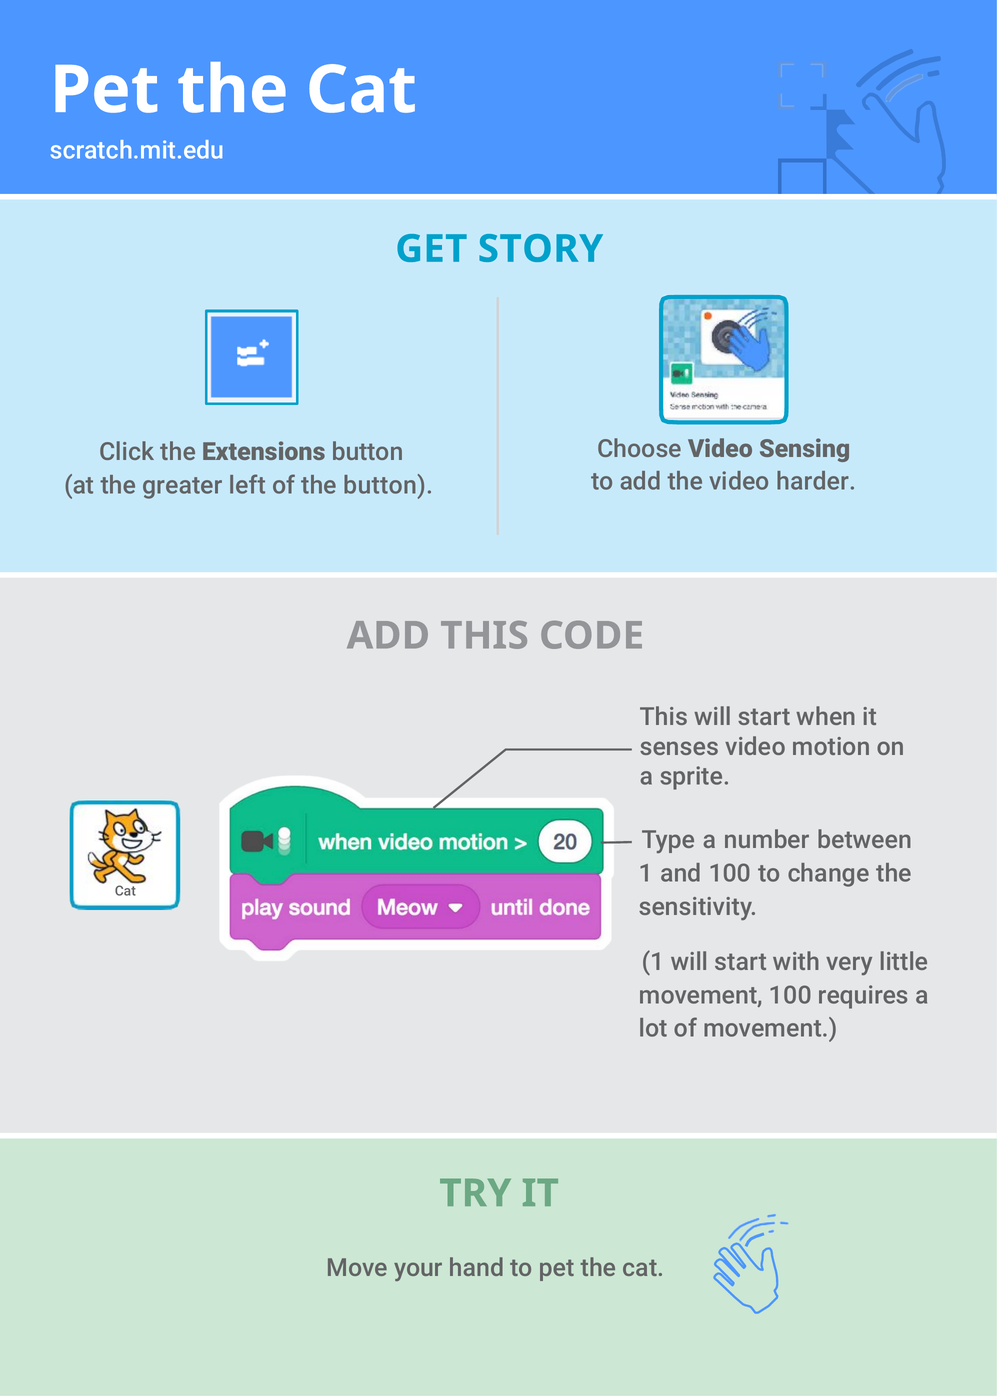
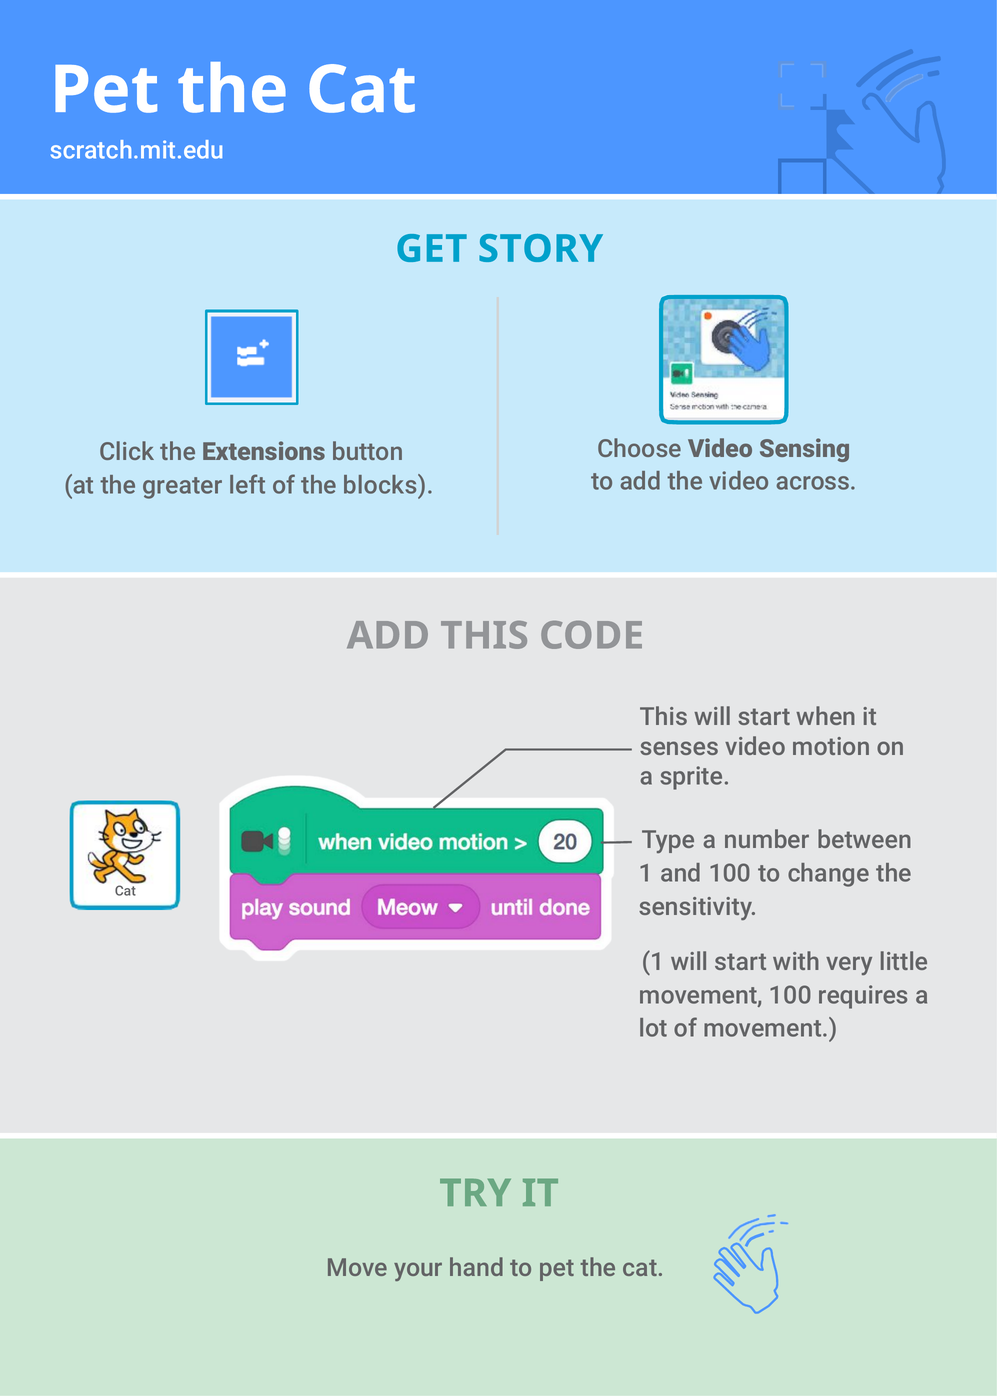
harder: harder -> across
the button: button -> blocks
